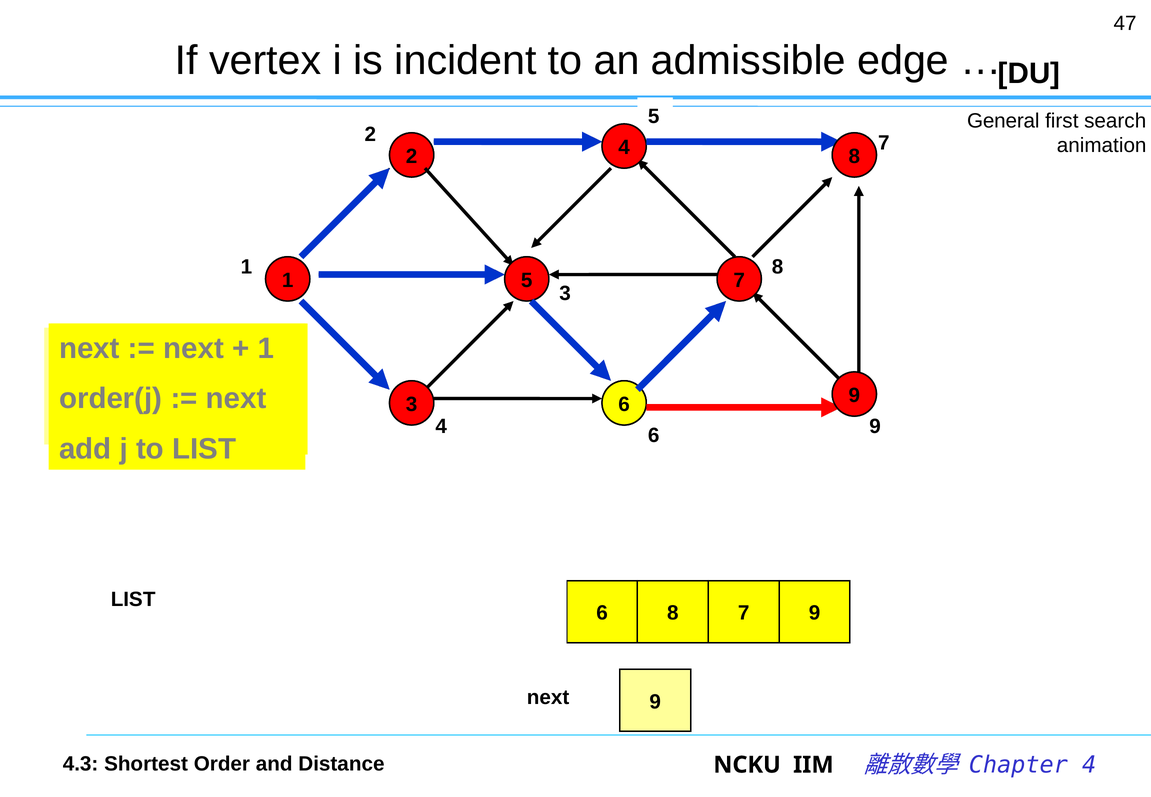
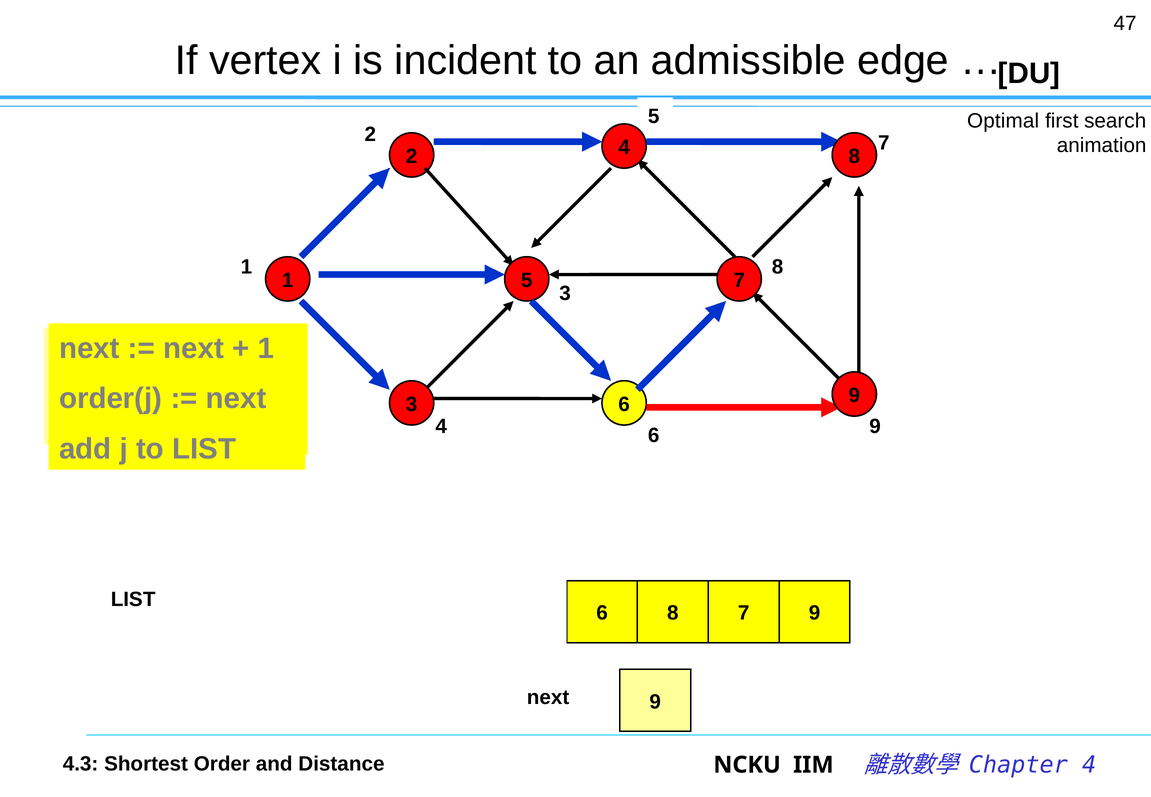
General: General -> Optimal
